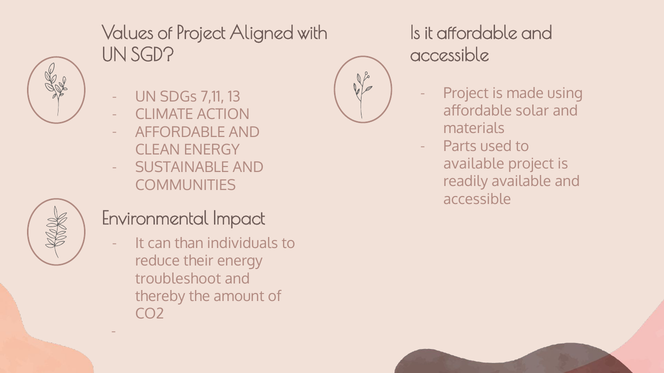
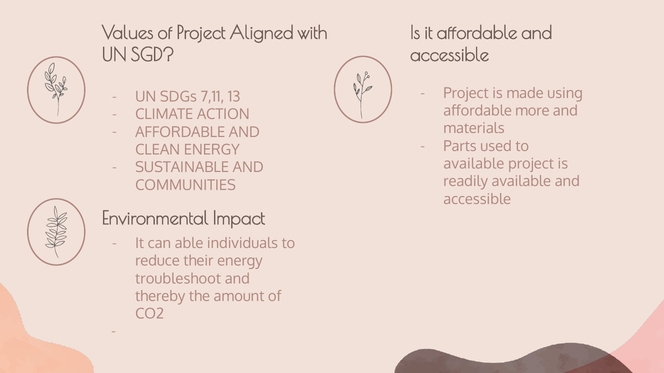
solar: solar -> more
than: than -> able
